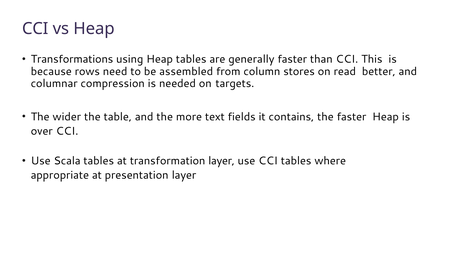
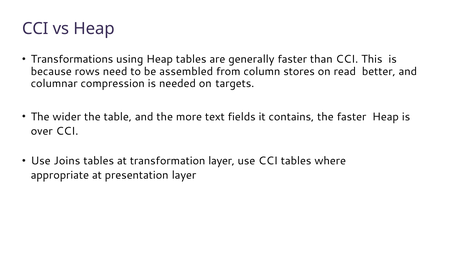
Scala: Scala -> Joins
